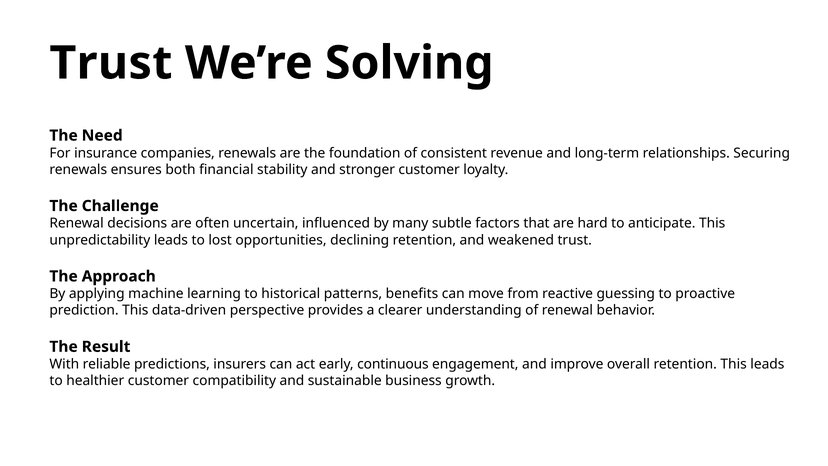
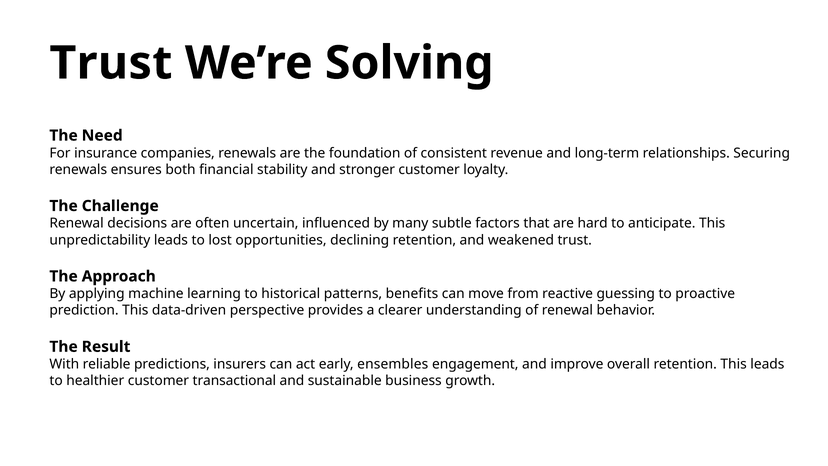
continuous: continuous -> ensembles
compatibility: compatibility -> transactional
